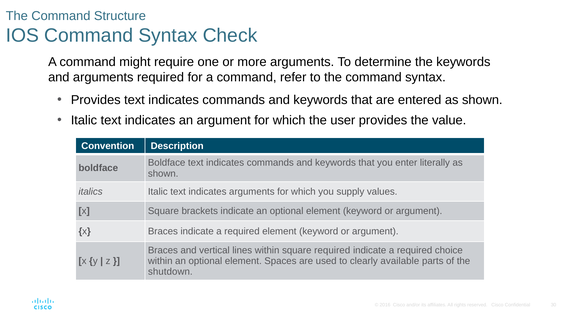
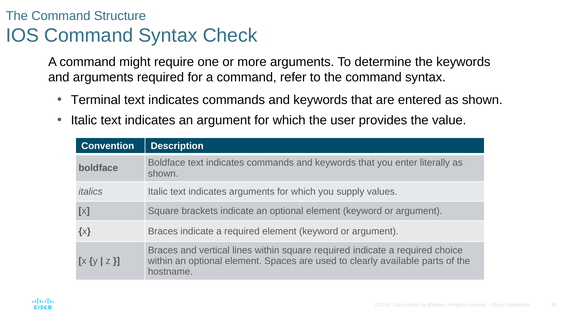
Provides at (96, 100): Provides -> Terminal
shutdown: shutdown -> hostname
